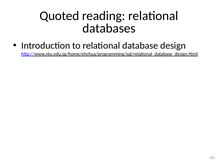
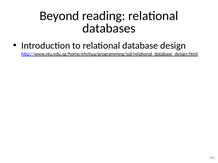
Quoted: Quoted -> Beyond
